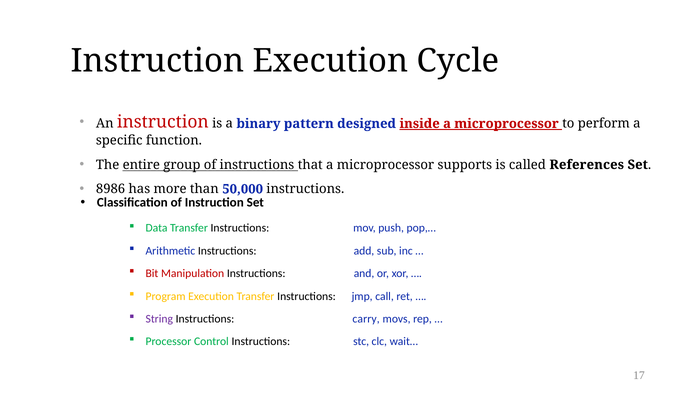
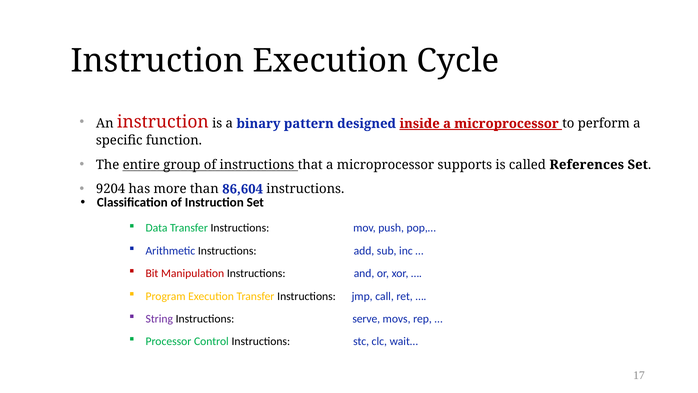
8986: 8986 -> 9204
50,000: 50,000 -> 86,604
carry: carry -> serve
